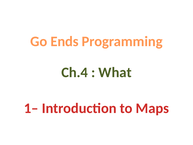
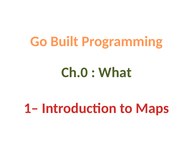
Ends: Ends -> Built
Ch.4: Ch.4 -> Ch.0
